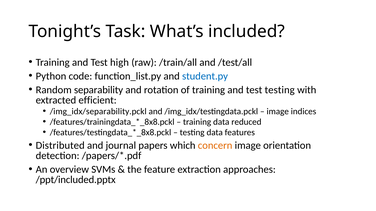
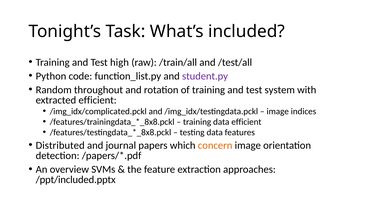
student.py colour: blue -> purple
separability: separability -> throughout
test testing: testing -> system
/img_idx/separability.pckl: /img_idx/separability.pckl -> /img_idx/complicated.pckl
data reduced: reduced -> efficient
